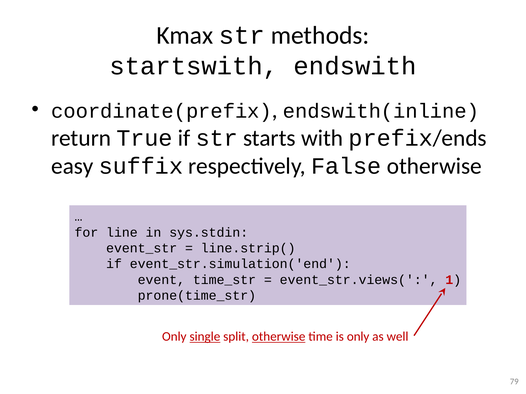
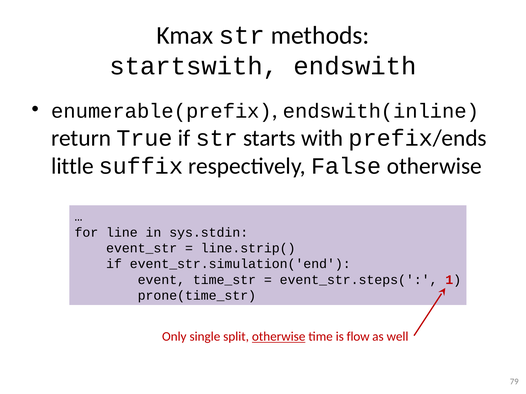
coordinate(prefix: coordinate(prefix -> enumerable(prefix
easy: easy -> little
event_str.views(: event_str.views( -> event_str.steps(
single underline: present -> none
is only: only -> flow
